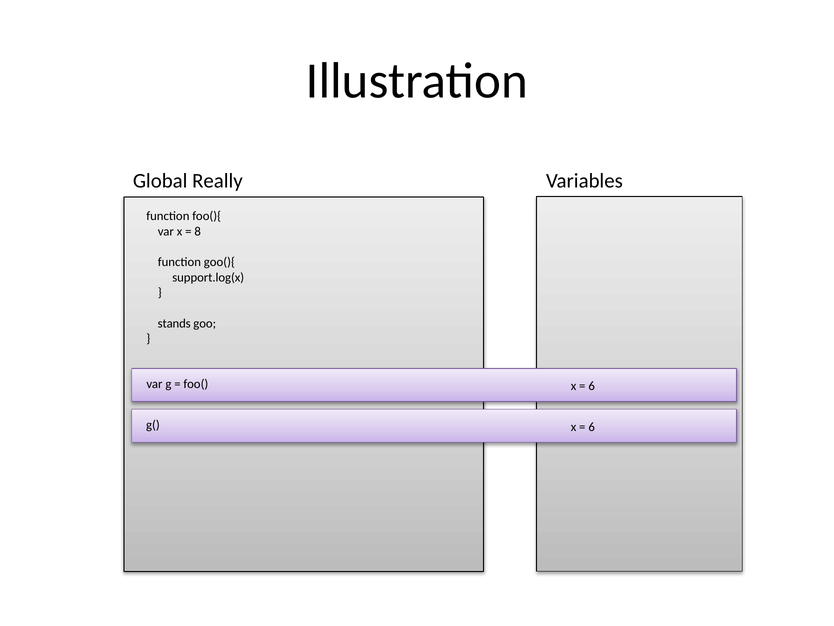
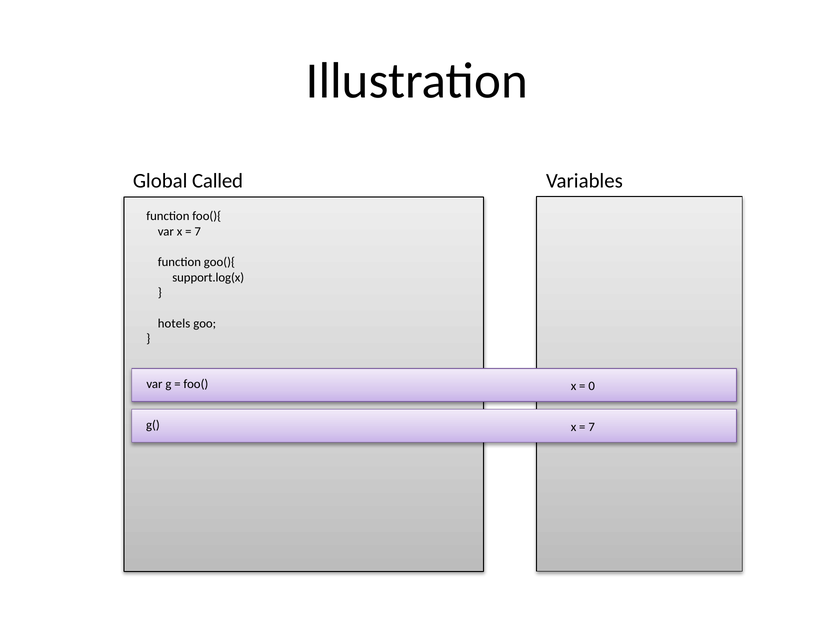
Really: Really -> Called
8 at (198, 231): 8 -> 7
stands: stands -> hotels
6 at (592, 386): 6 -> 0
6 at (592, 427): 6 -> 7
